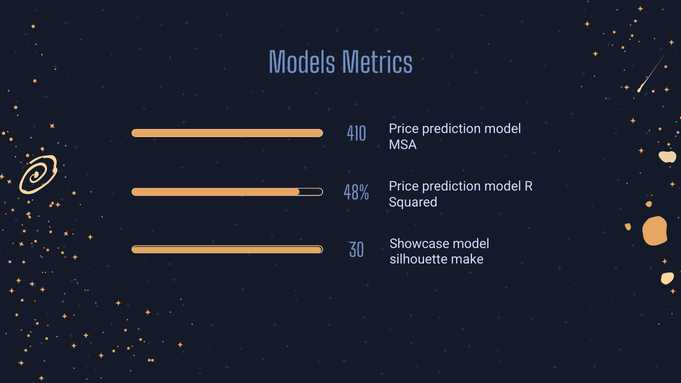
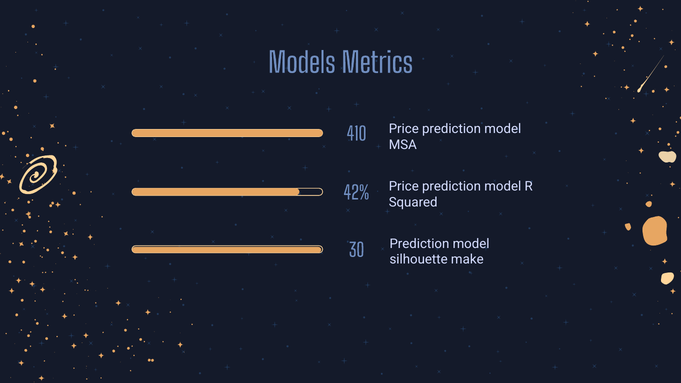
48%: 48% -> 42%
30 Showcase: Showcase -> Prediction
